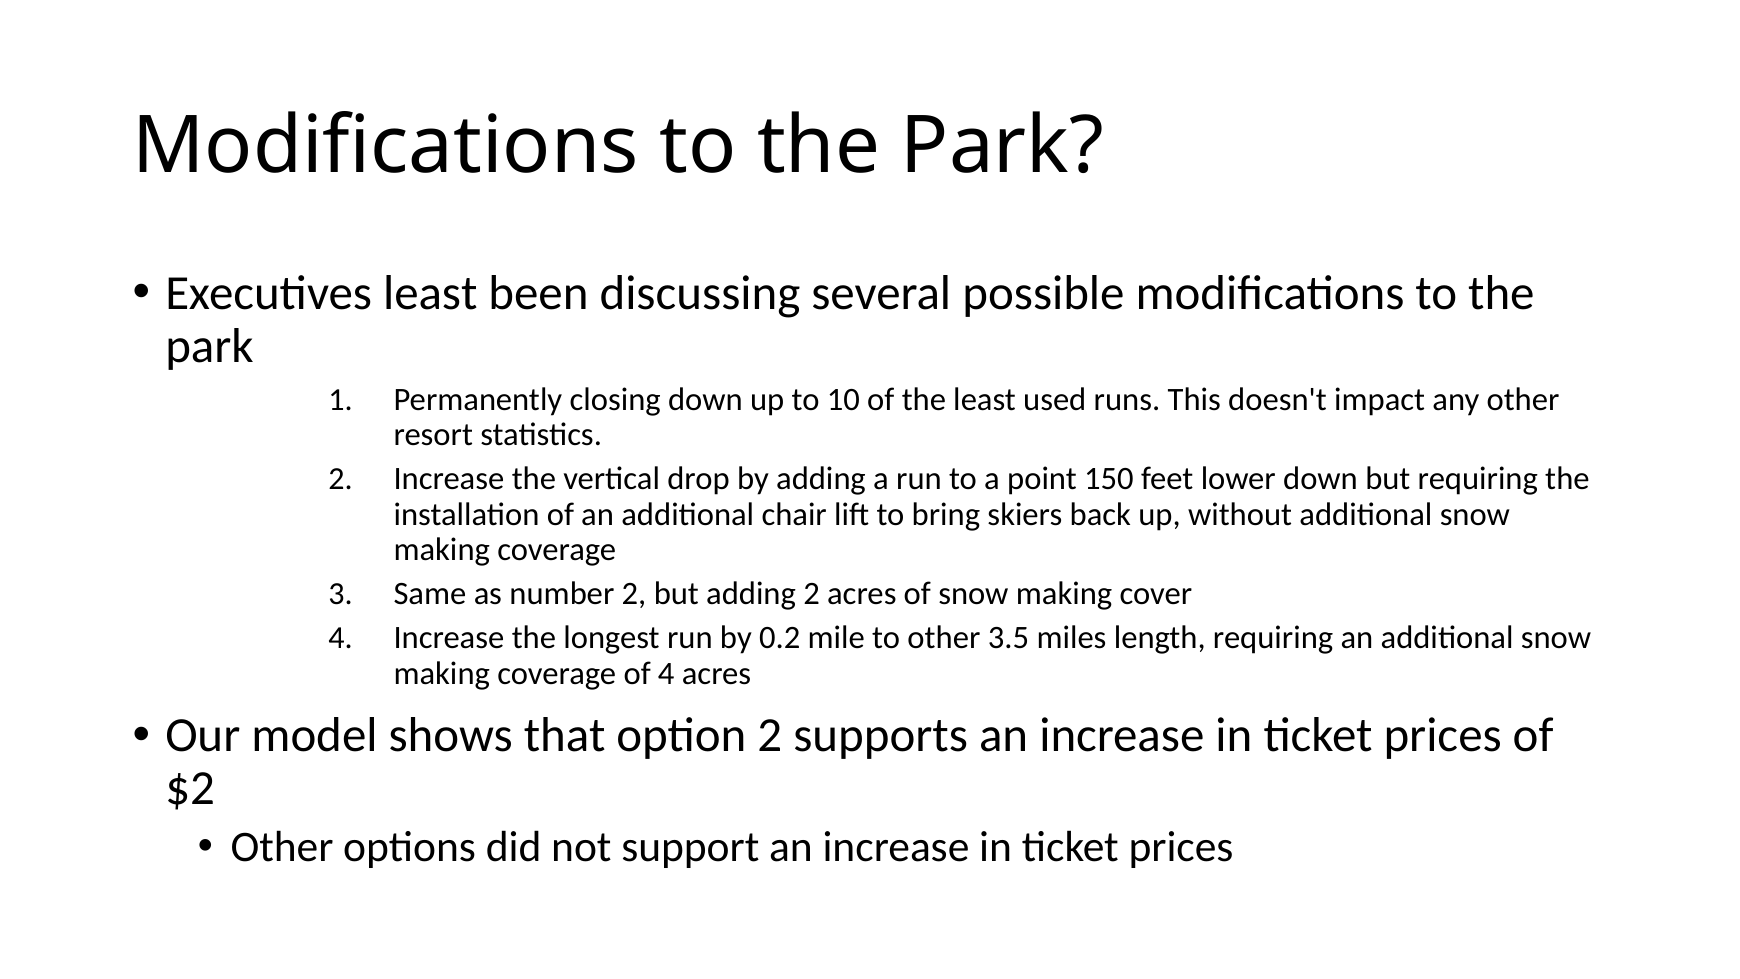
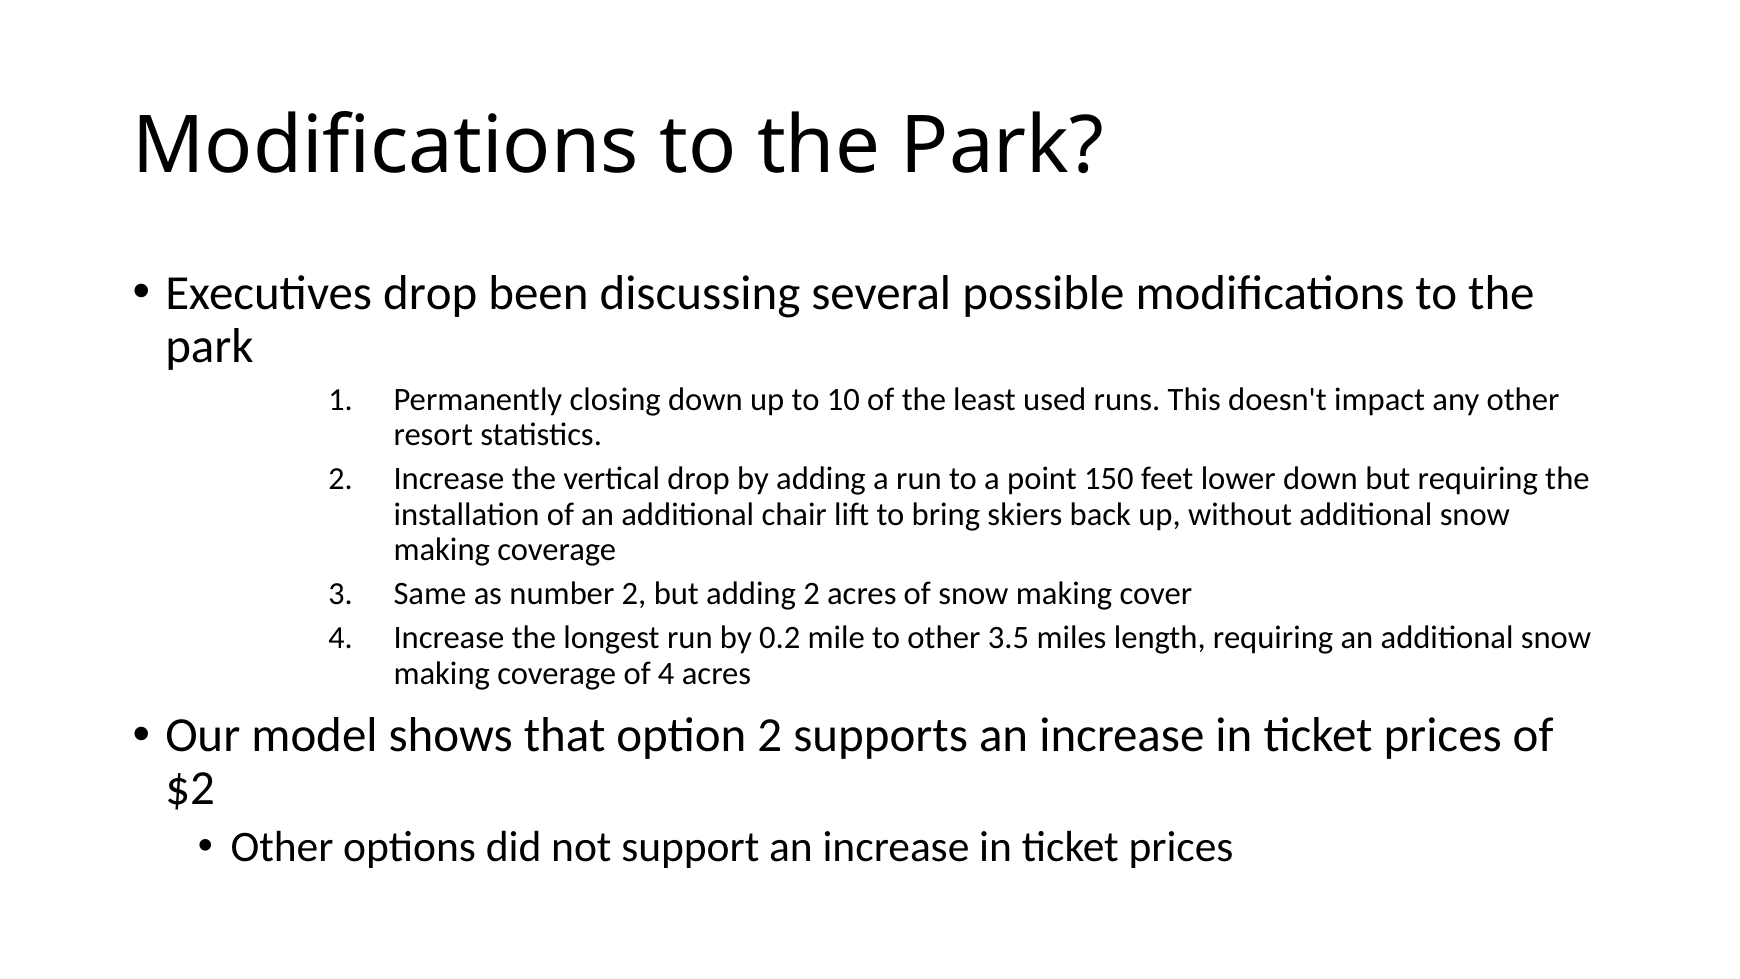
Executives least: least -> drop
